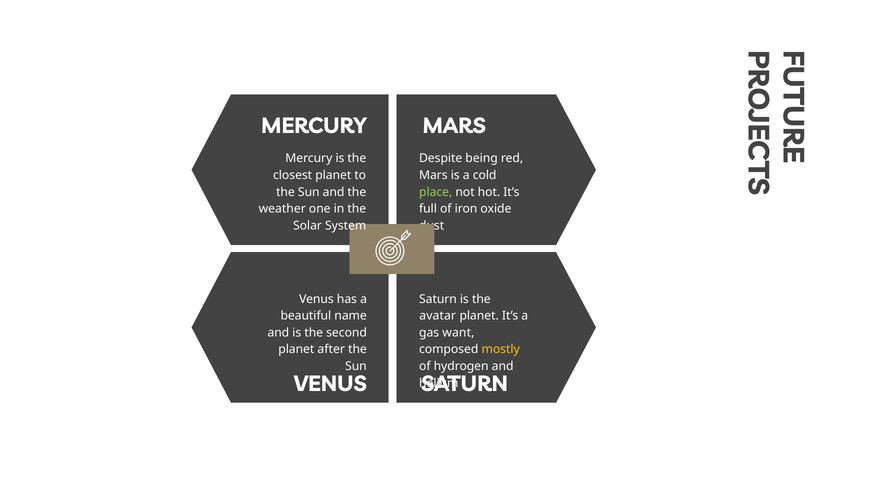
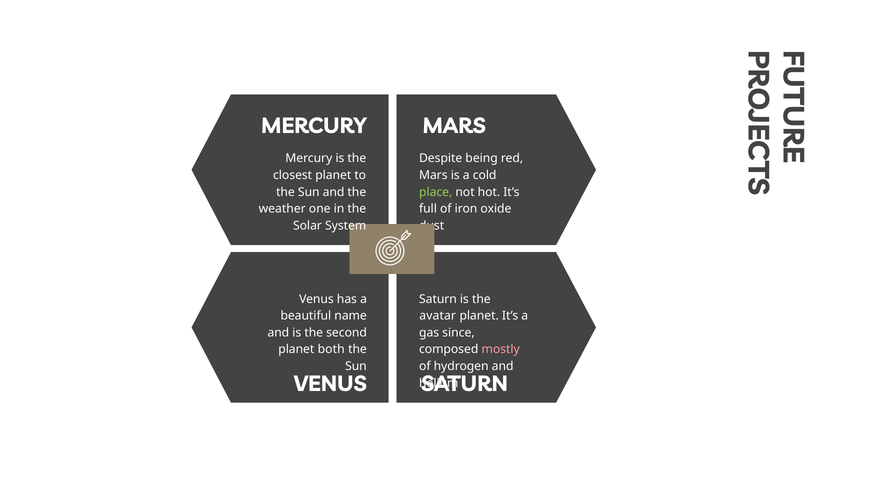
want: want -> since
after: after -> both
mostly colour: yellow -> pink
